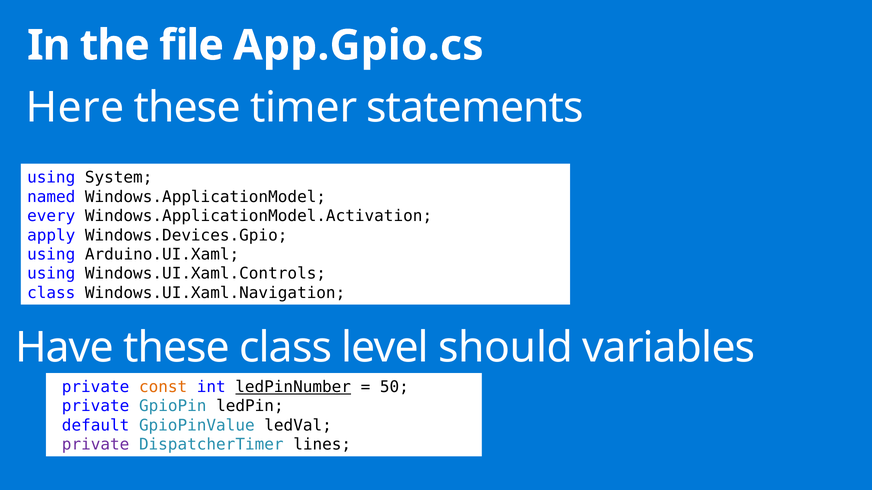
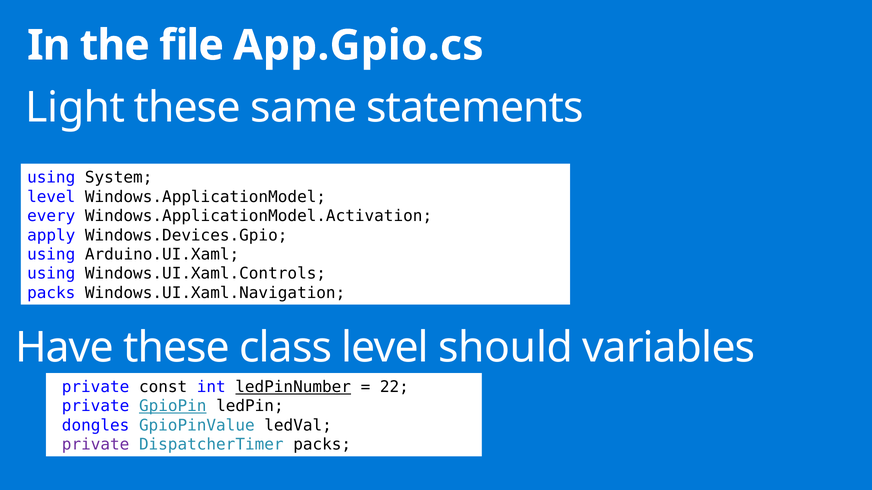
Here: Here -> Light
timer: timer -> same
named at (51, 197): named -> level
class at (51, 293): class -> packs
const colour: orange -> black
50: 50 -> 22
GpioPin underline: none -> present
default: default -> dongles
DispatcherTimer lines: lines -> packs
